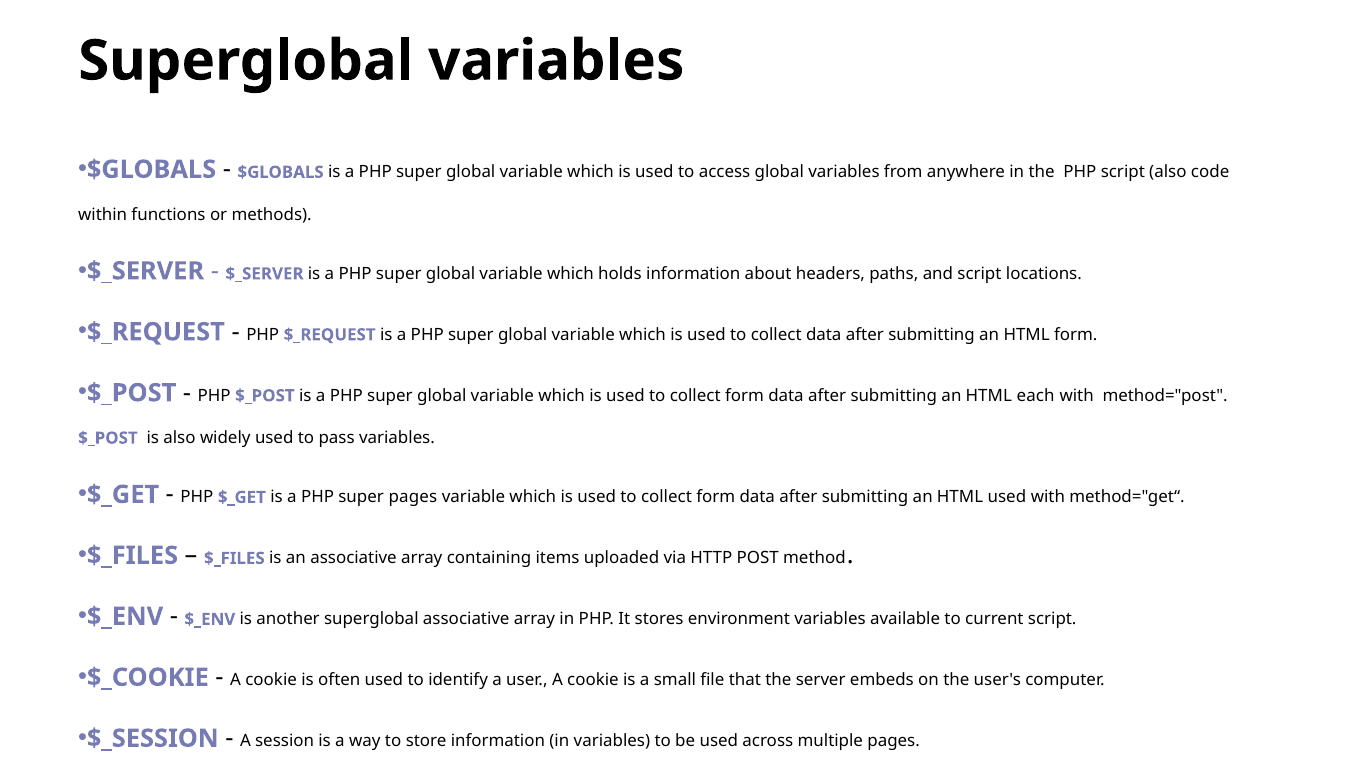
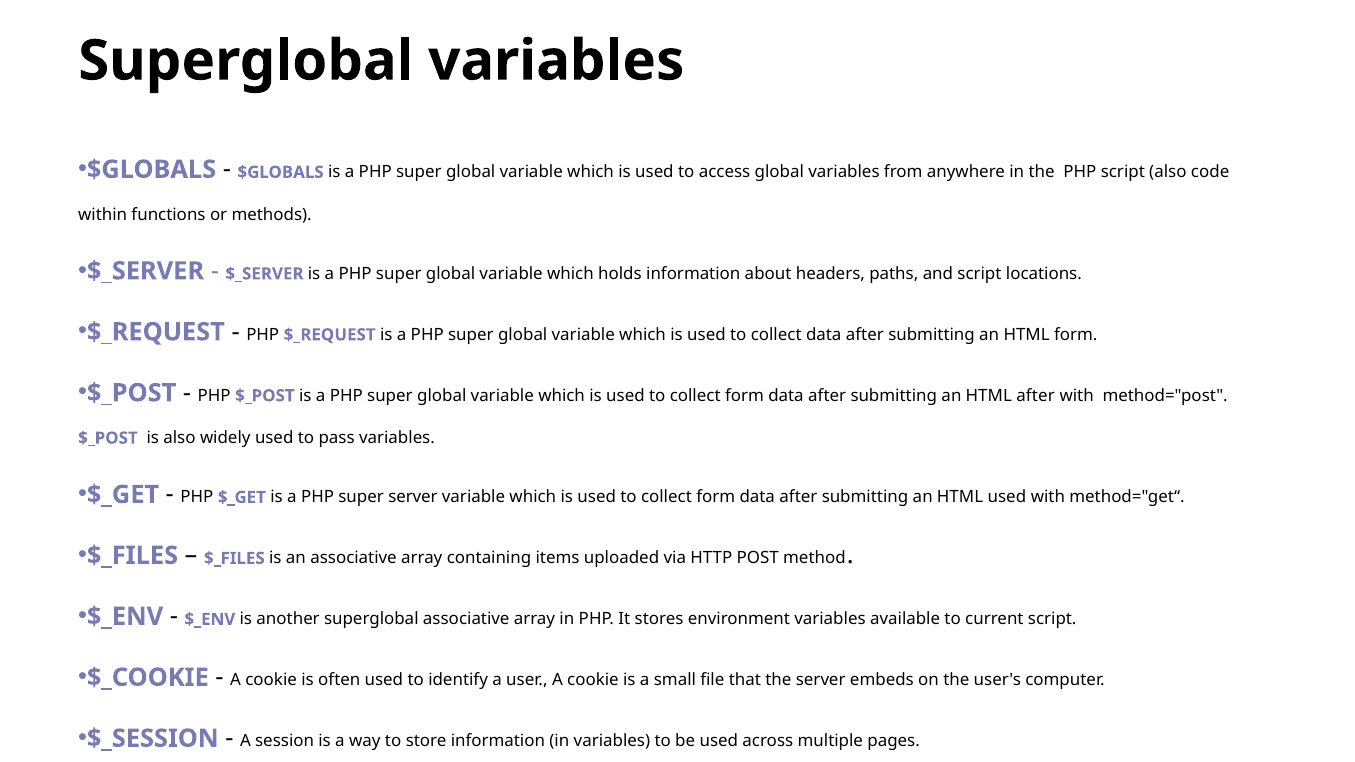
HTML each: each -> after
super pages: pages -> server
